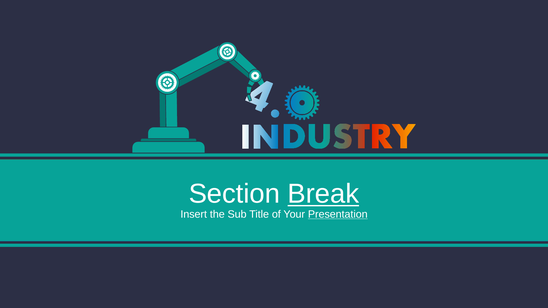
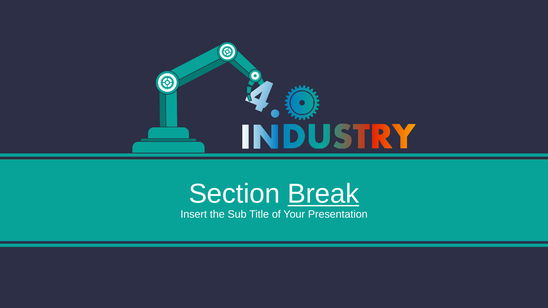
Presentation underline: present -> none
